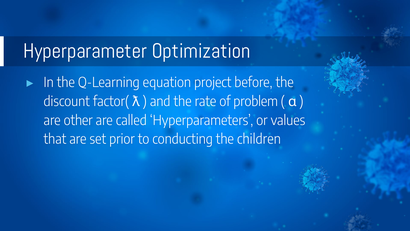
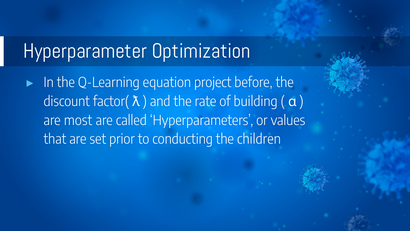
problem: problem -> building
other: other -> most
